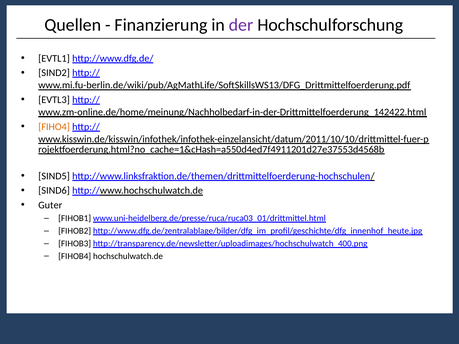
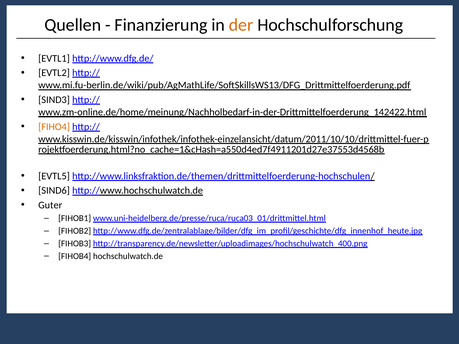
der colour: purple -> orange
SIND2: SIND2 -> EVTL2
EVTL3: EVTL3 -> SIND3
SIND5: SIND5 -> EVTL5
